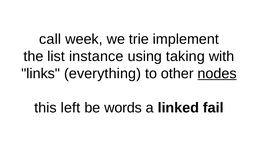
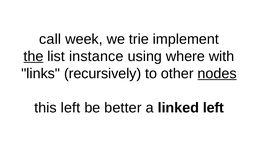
the underline: none -> present
taking: taking -> where
everything: everything -> recursively
words: words -> better
linked fail: fail -> left
